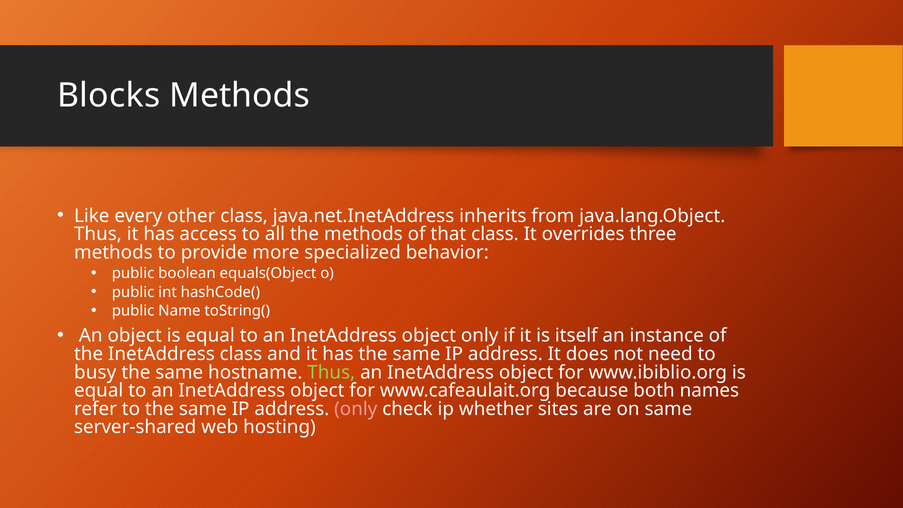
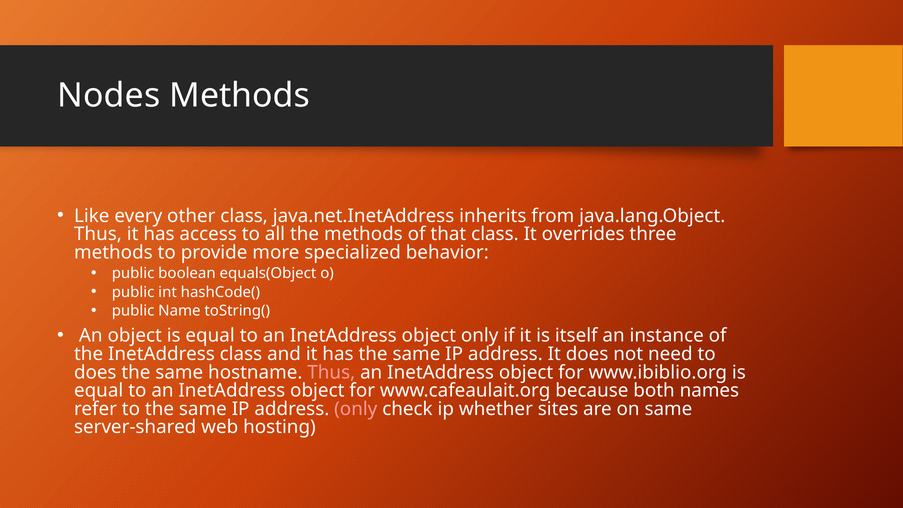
Blocks: Blocks -> Nodes
busy at (95, 372): busy -> does
Thus at (331, 372) colour: light green -> pink
